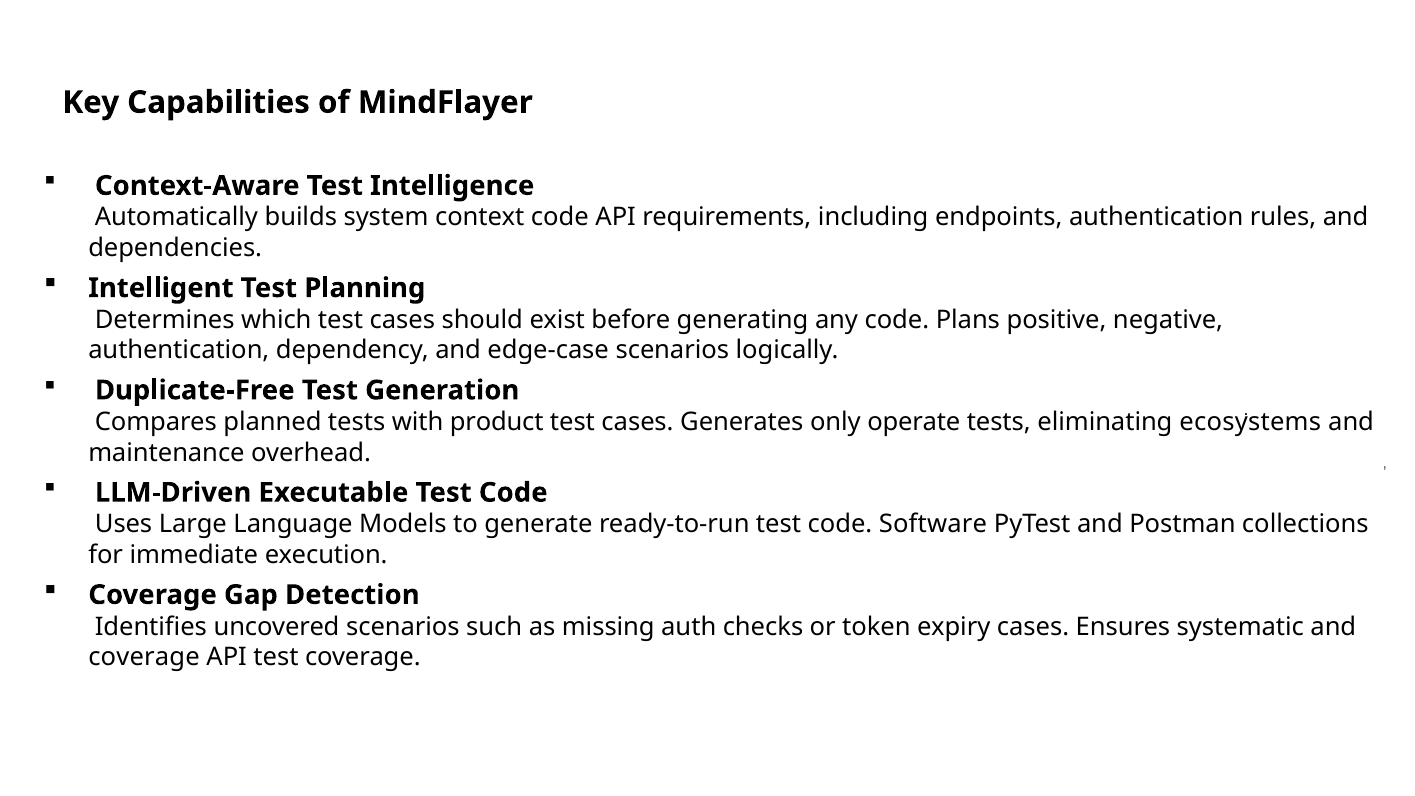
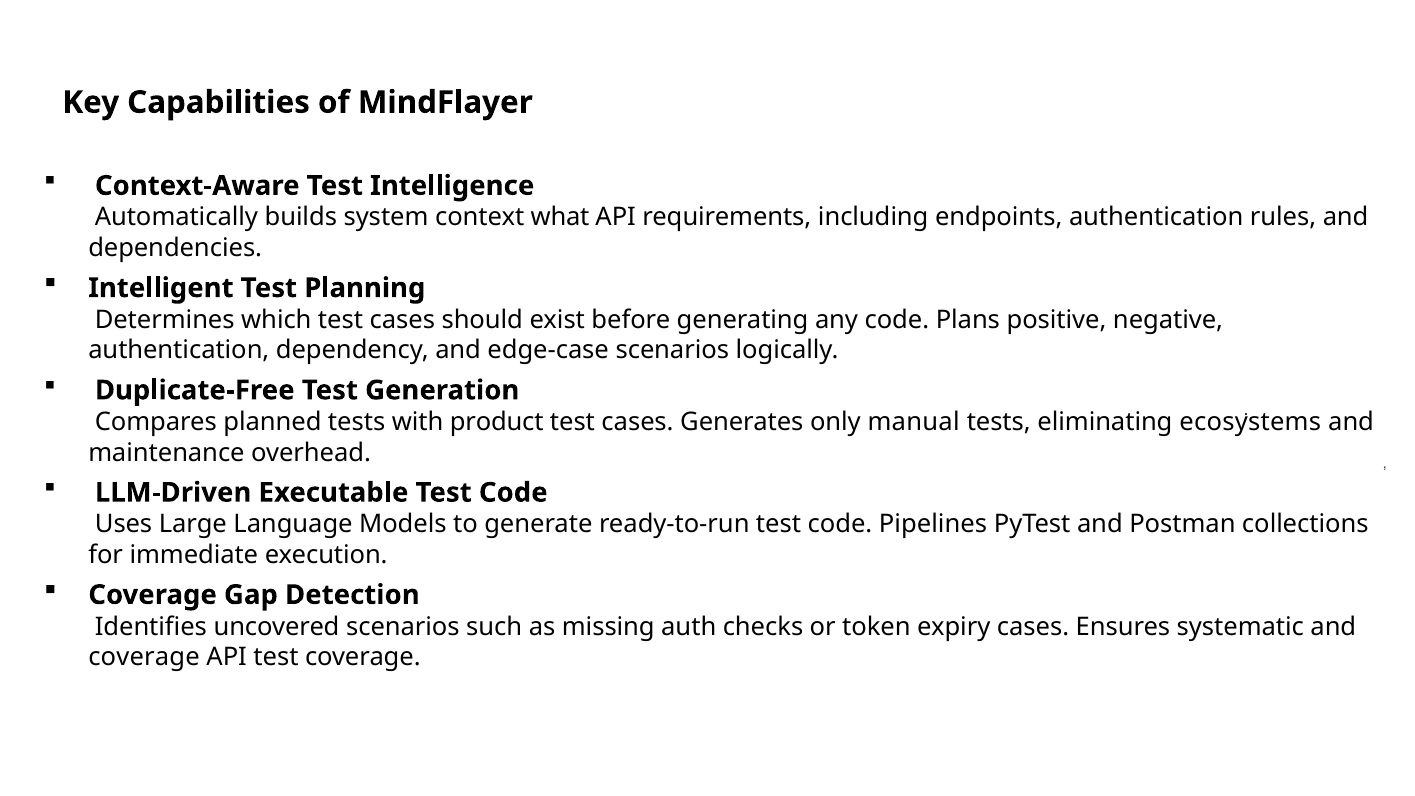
context code: code -> what
operate: operate -> manual
Software: Software -> Pipelines
